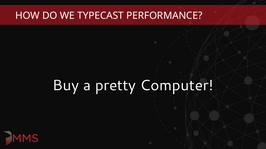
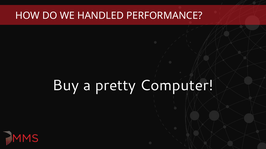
TYPECAST: TYPECAST -> HANDLED
